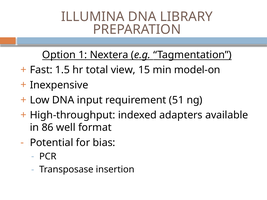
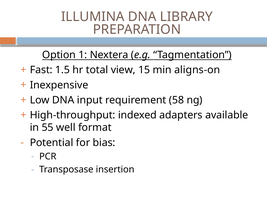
model-on: model-on -> aligns-on
51: 51 -> 58
86: 86 -> 55
